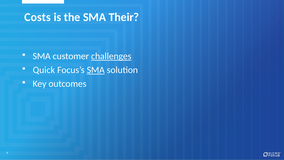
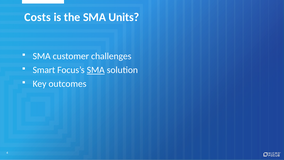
Their: Their -> Units
challenges underline: present -> none
Quick: Quick -> Smart
